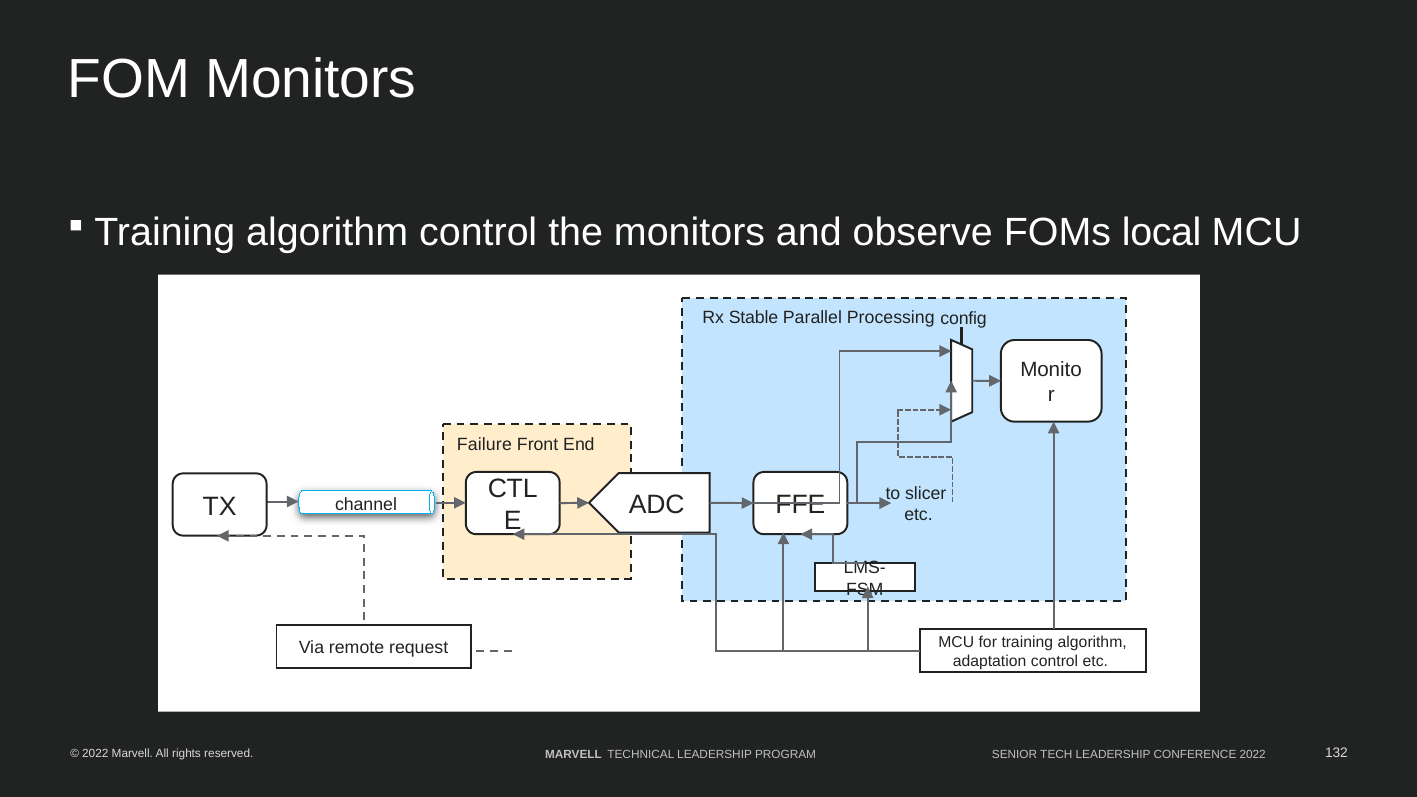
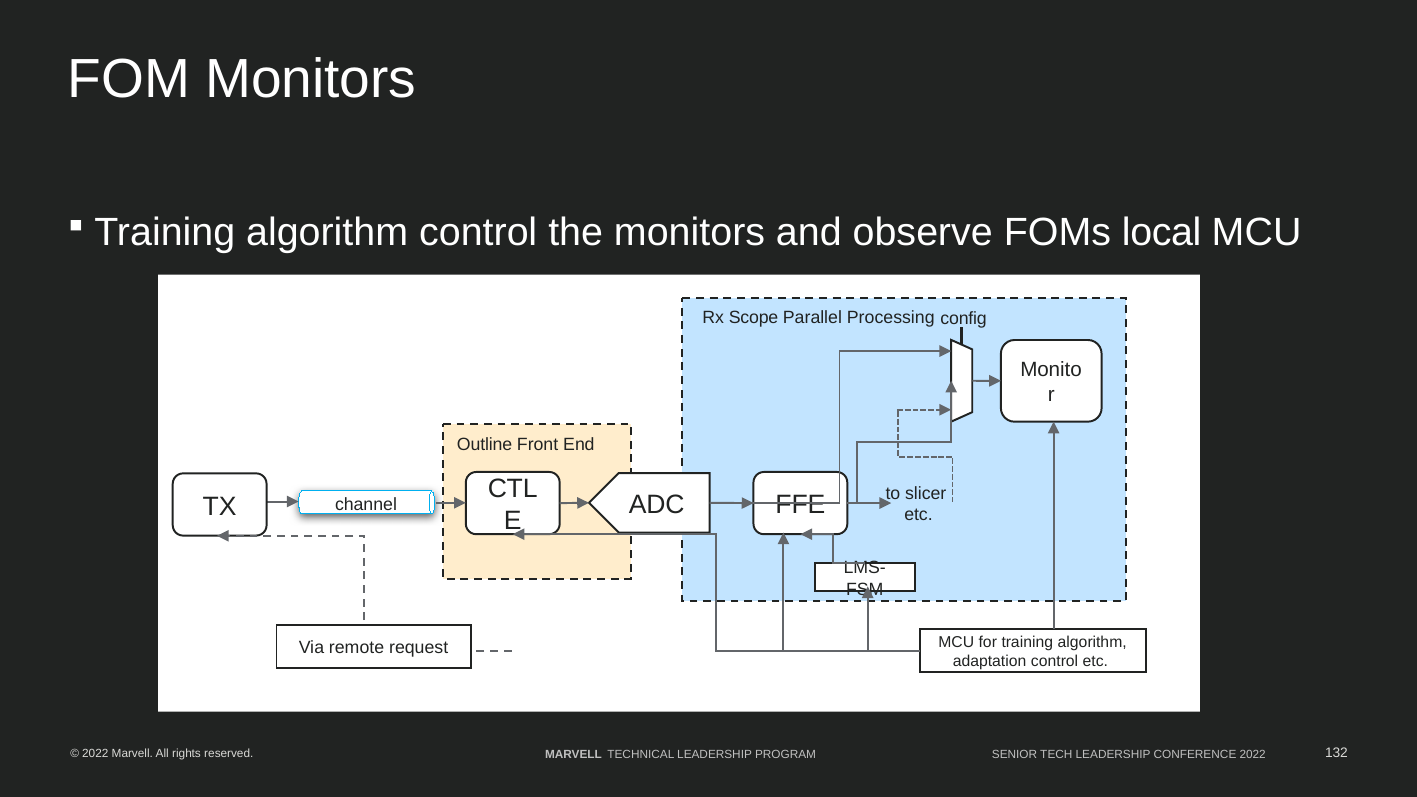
Stable: Stable -> Scope
Failure: Failure -> Outline
